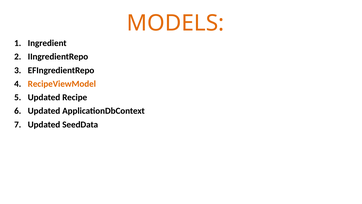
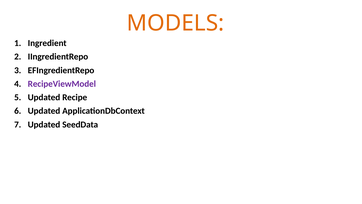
RecipeViewModel colour: orange -> purple
